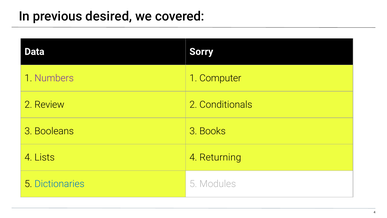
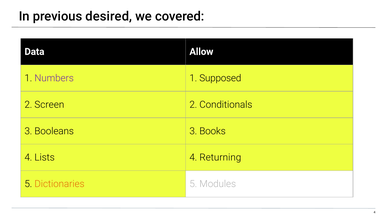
Sorry: Sorry -> Allow
Computer: Computer -> Supposed
Review: Review -> Screen
Dictionaries colour: blue -> orange
